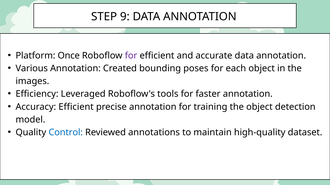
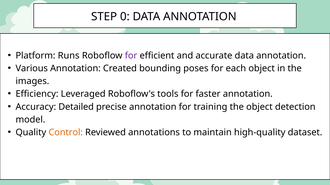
9: 9 -> 0
Once: Once -> Runs
Accuracy Efficient: Efficient -> Detailed
Control colour: blue -> orange
